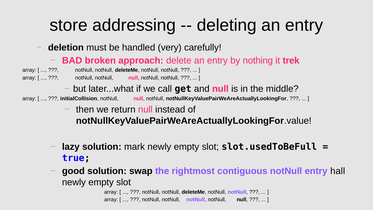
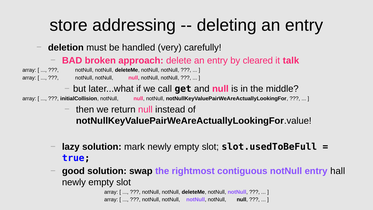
nothing: nothing -> cleared
trek: trek -> talk
